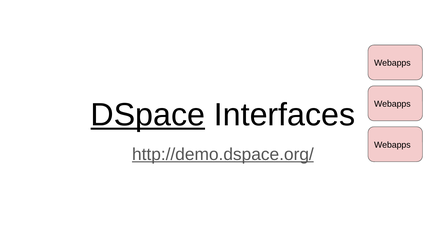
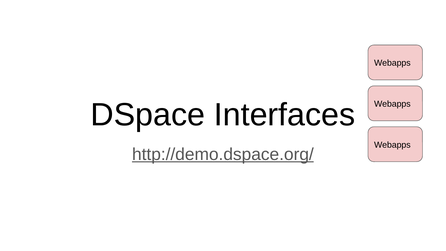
DSpace underline: present -> none
